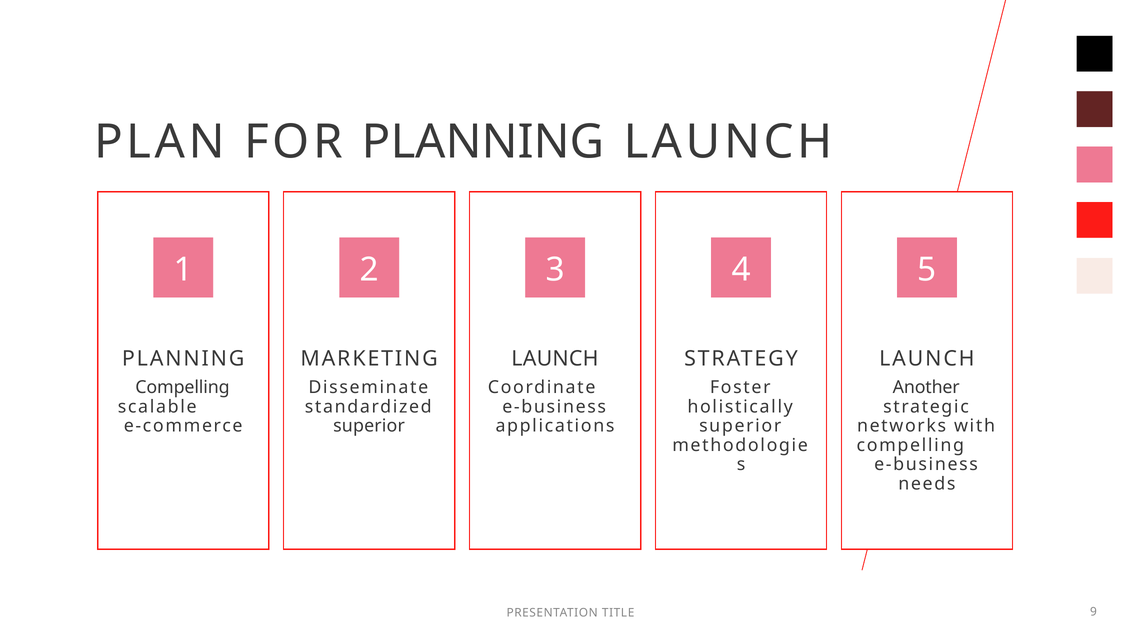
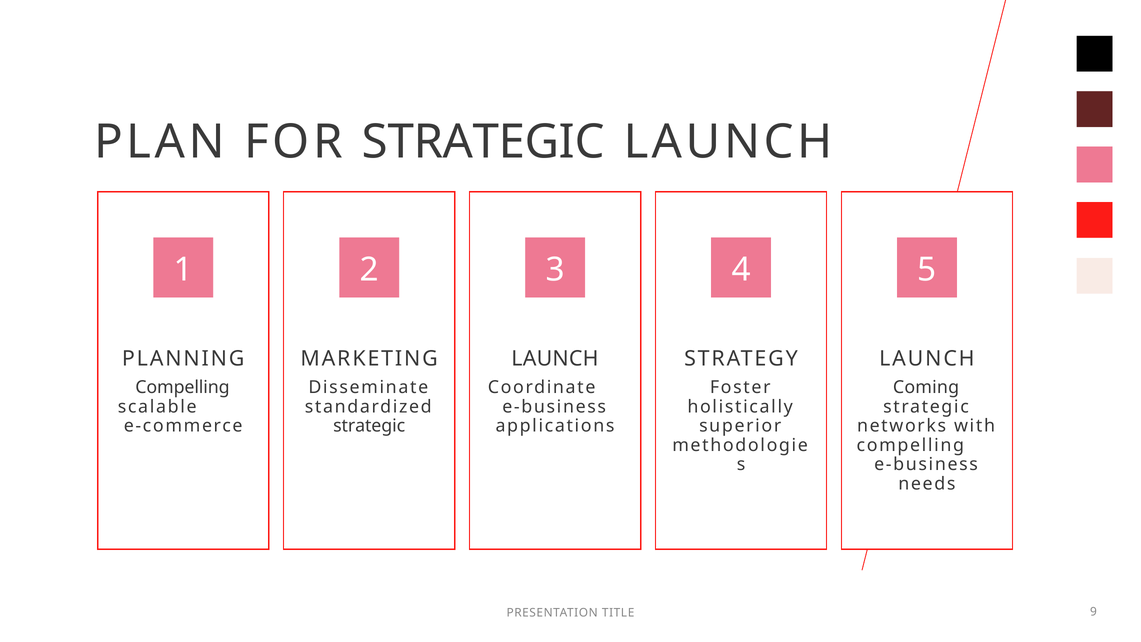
FOR PLANNING: PLANNING -> STRATEGIC
Another: Another -> Coming
superior at (369, 426): superior -> strategic
